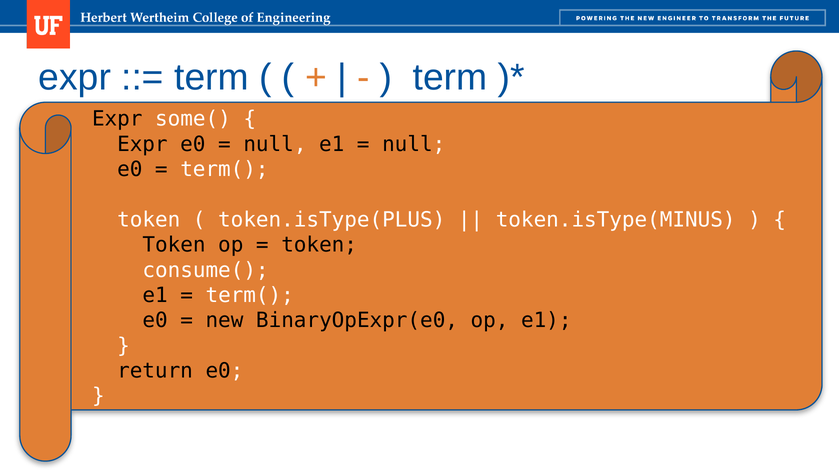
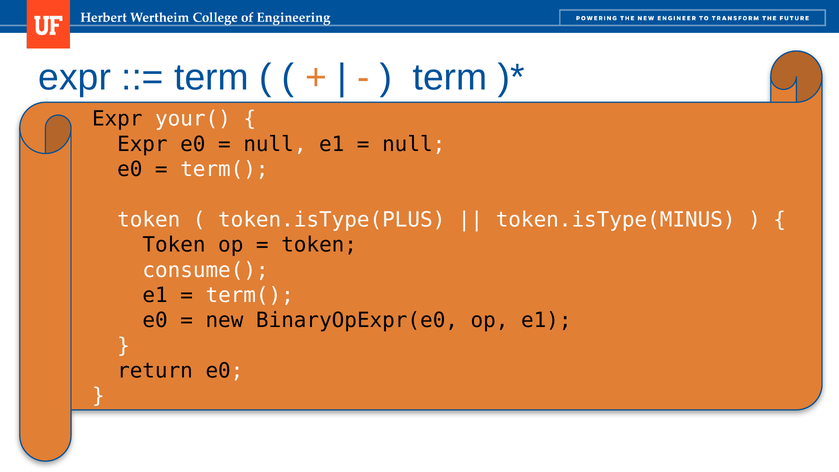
some(: some( -> your(
